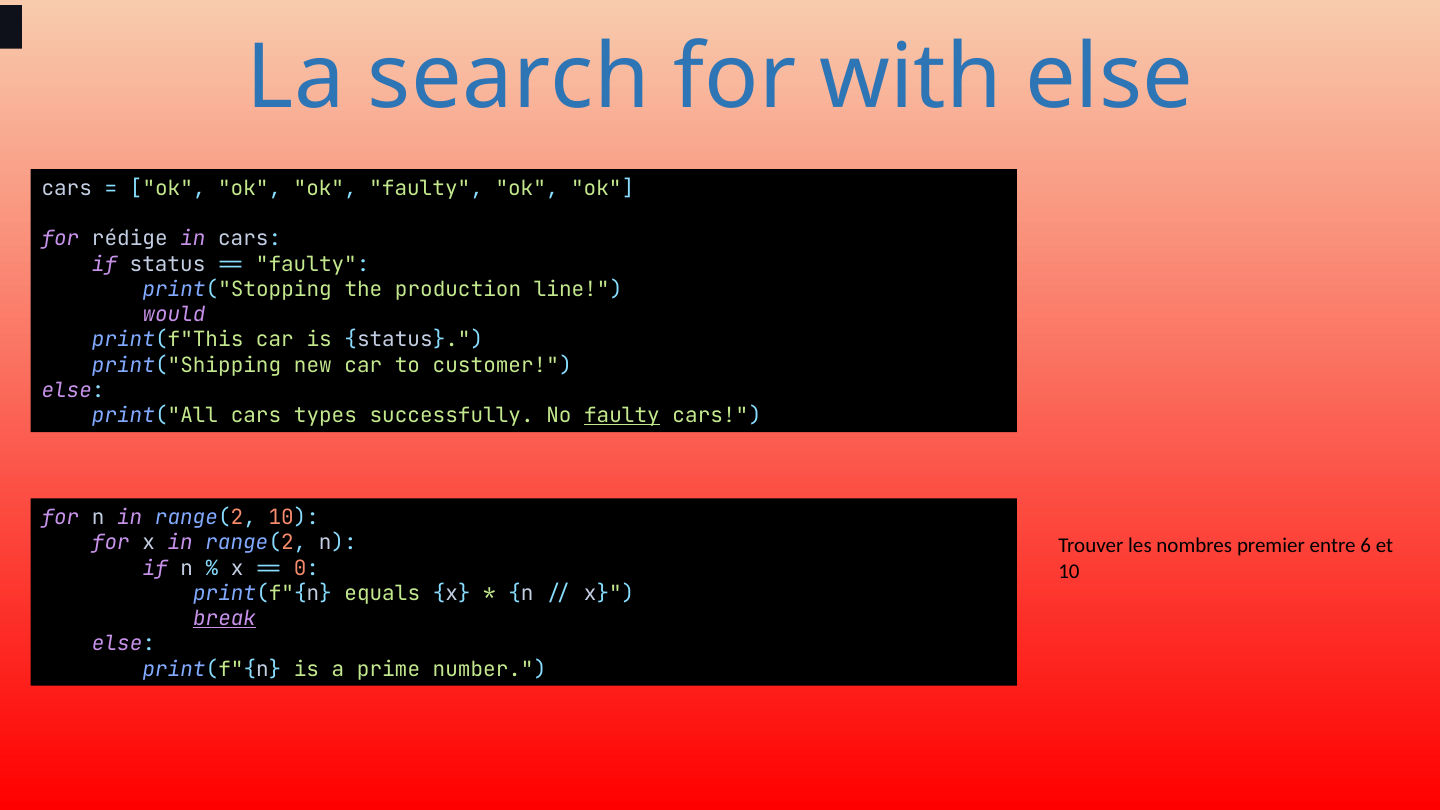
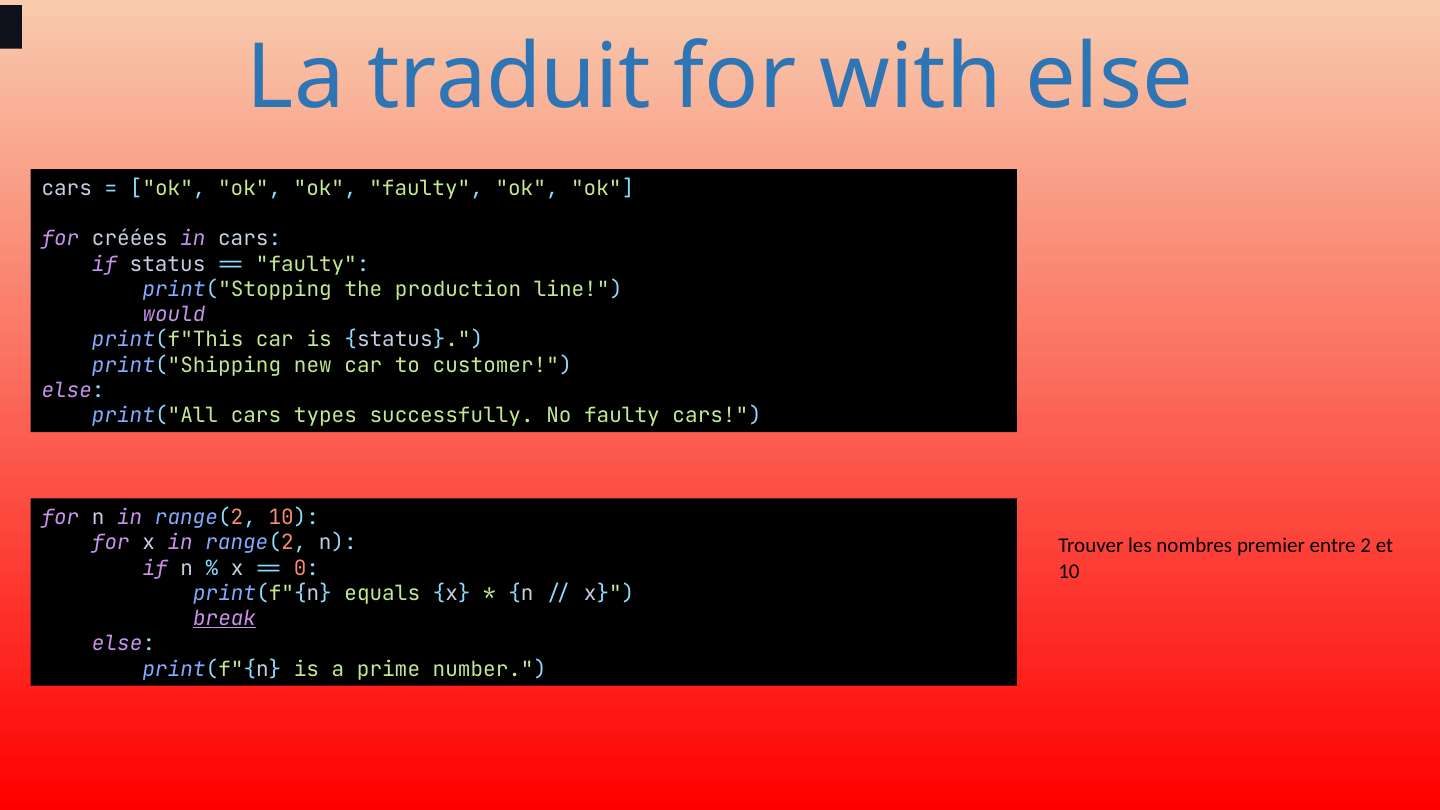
search: search -> traduit
rédige: rédige -> créées
faulty at (622, 415) underline: present -> none
6: 6 -> 2
